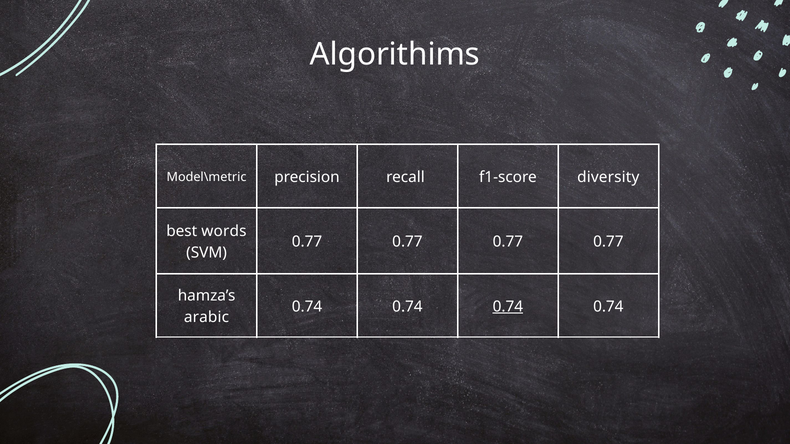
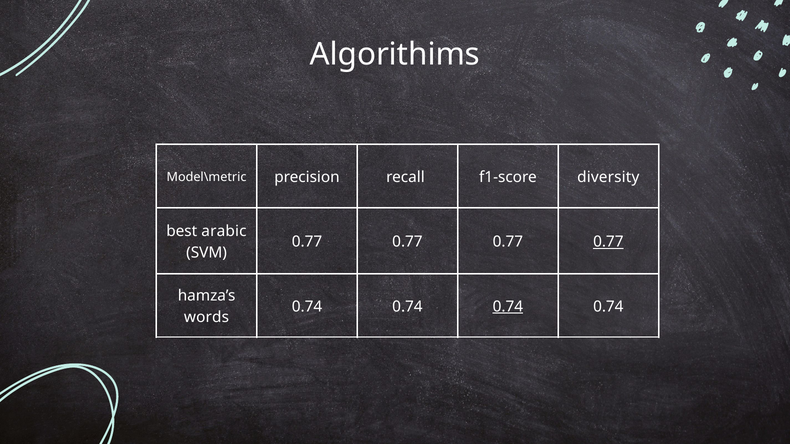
words: words -> arabic
0.77 at (608, 242) underline: none -> present
arabic: arabic -> words
